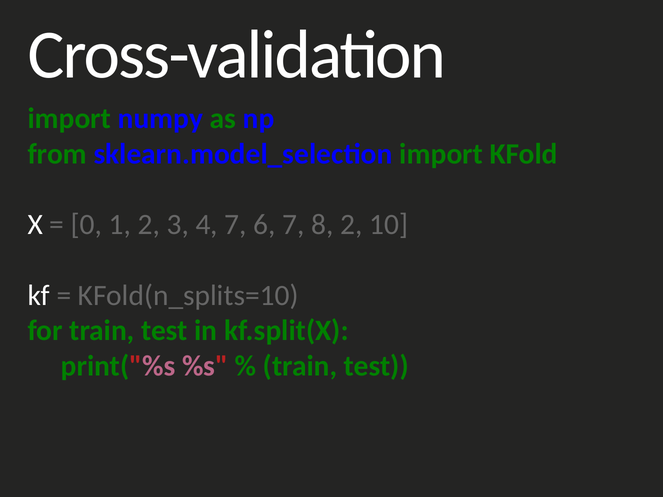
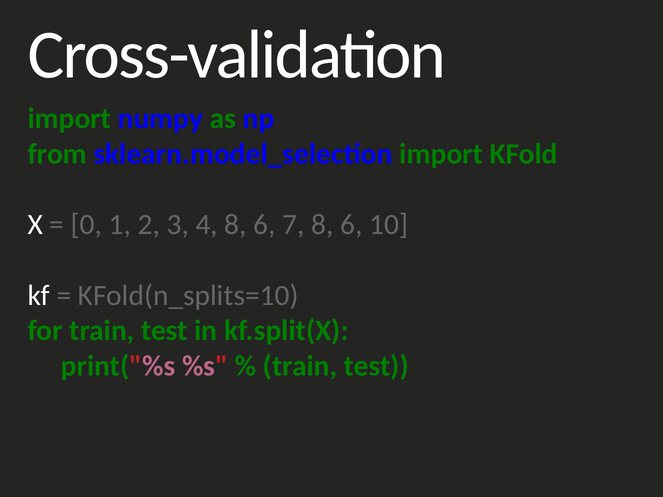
4 7: 7 -> 8
7 8 2: 2 -> 6
